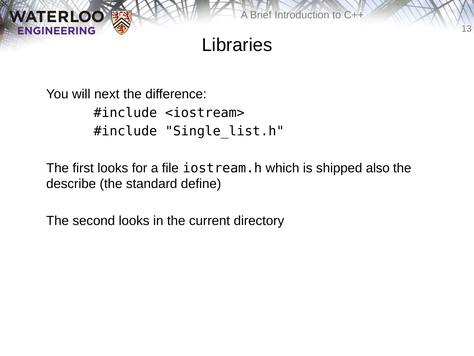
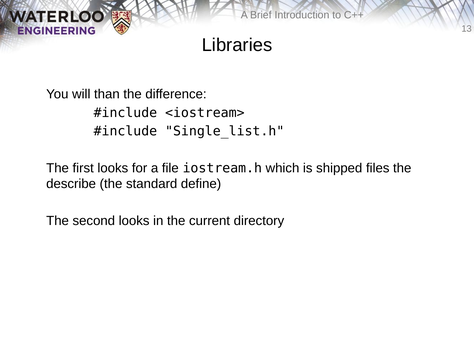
next: next -> than
also: also -> files
